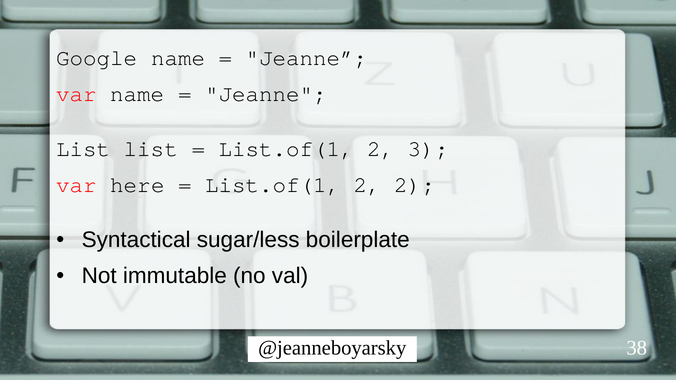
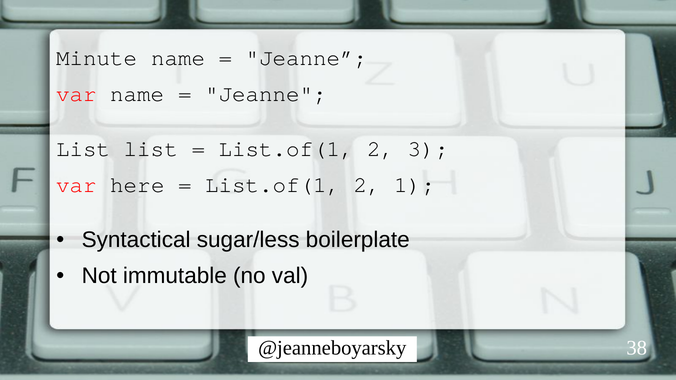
Google: Google -> Minute
2 2: 2 -> 1
